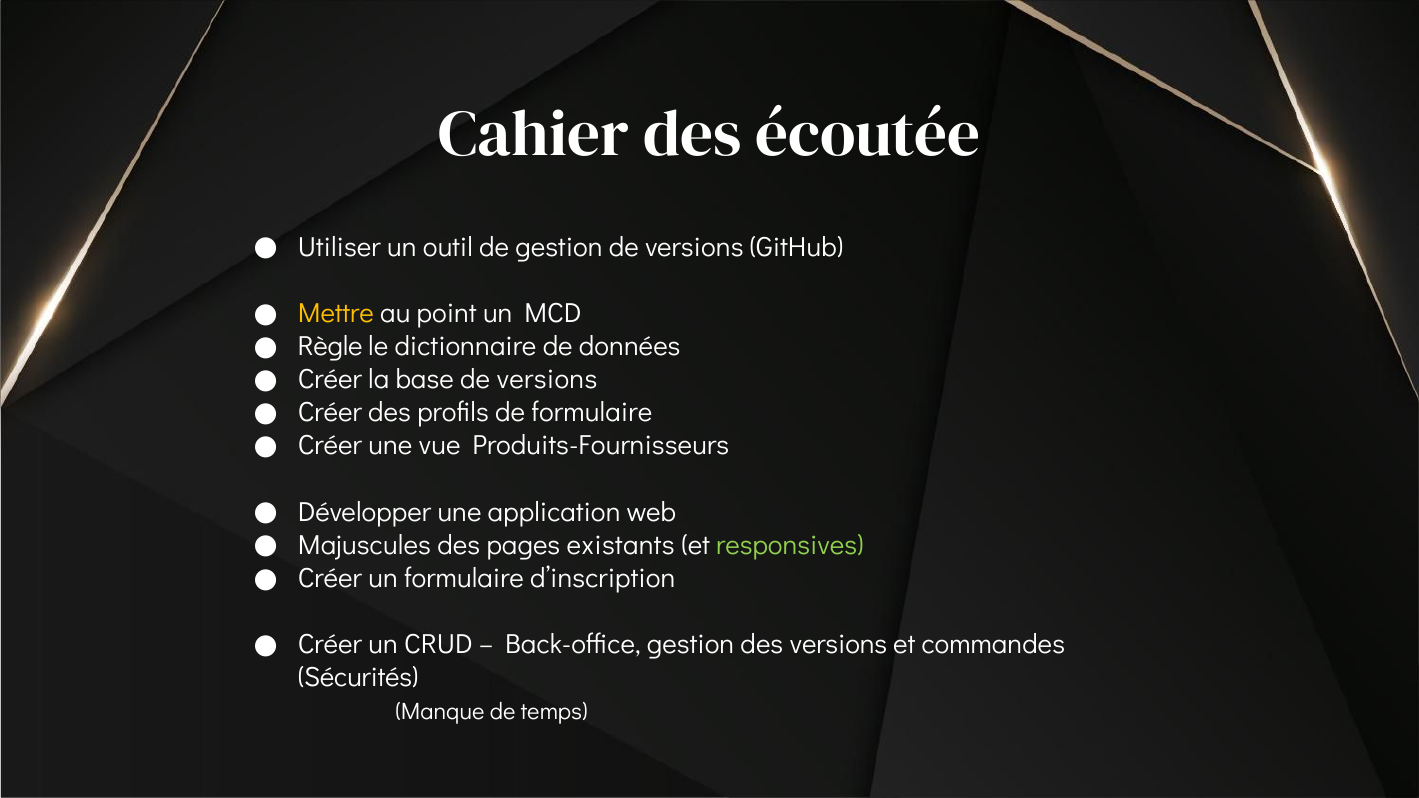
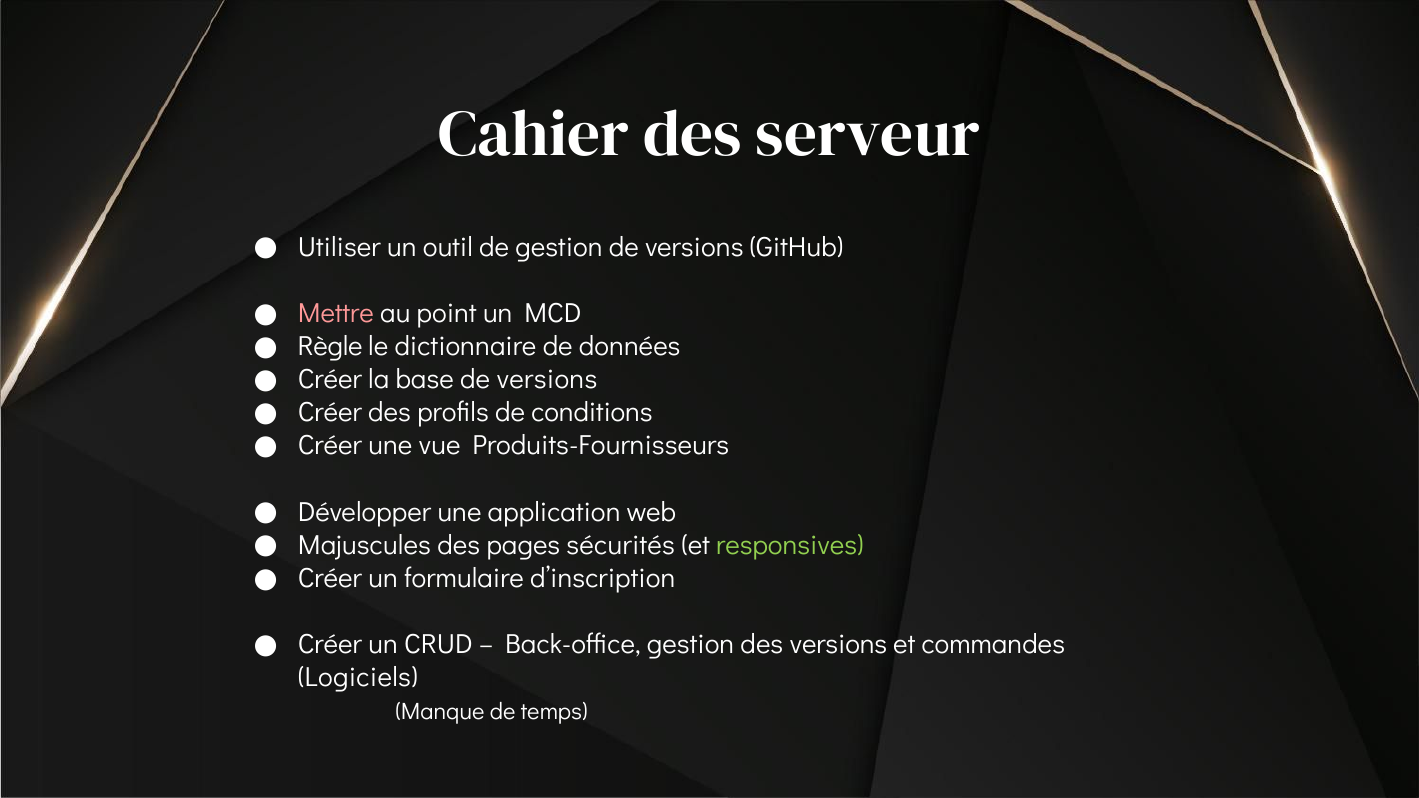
écoutée: écoutée -> serveur
Mettre colour: yellow -> pink
de formulaire: formulaire -> conditions
existants: existants -> sécurités
Sécurités: Sécurités -> Logiciels
